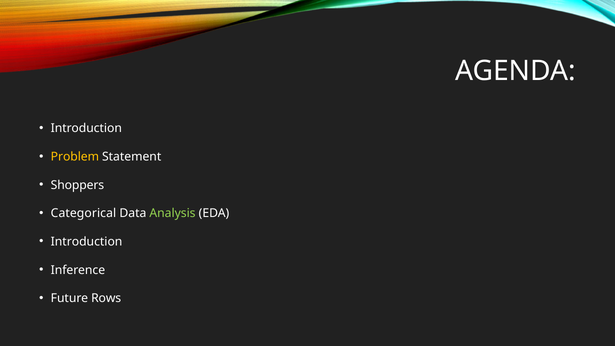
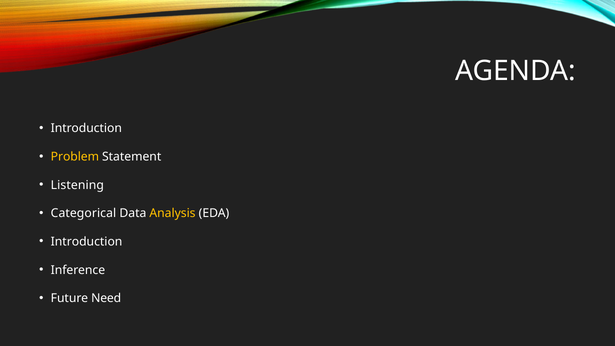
Shoppers: Shoppers -> Listening
Analysis colour: light green -> yellow
Rows: Rows -> Need
